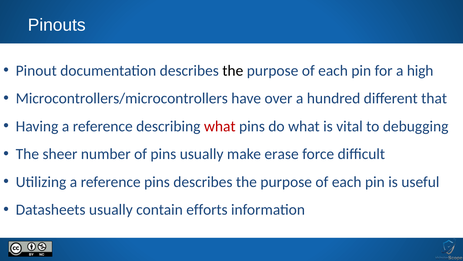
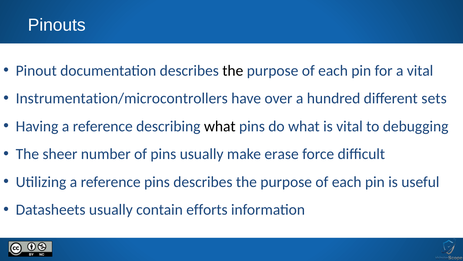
a high: high -> vital
Microcontrollers/microcontrollers: Microcontrollers/microcontrollers -> Instrumentation/microcontrollers
that: that -> sets
what at (220, 126) colour: red -> black
